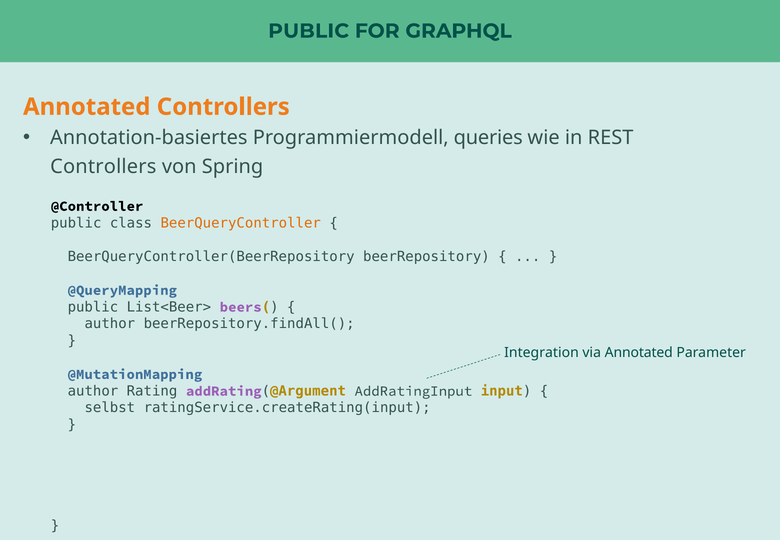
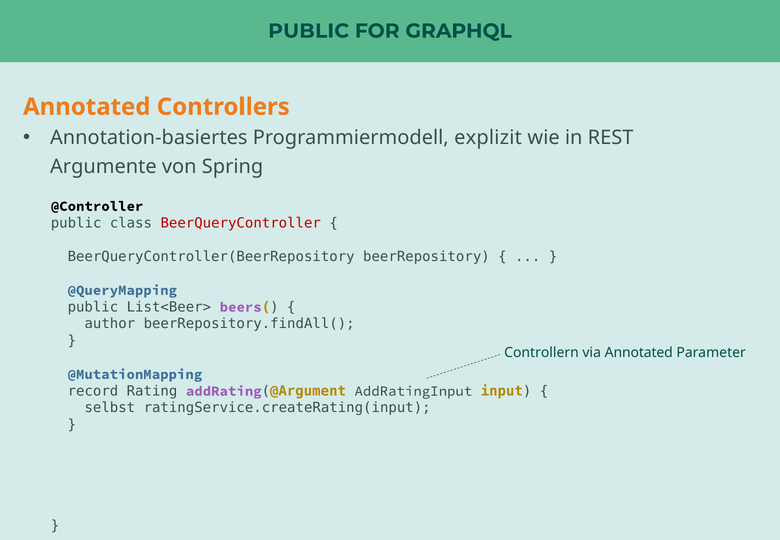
queries: queries -> explizit
Controllers at (103, 167): Controllers -> Argumente
BeerQueryController colour: orange -> red
Integration: Integration -> Controllern
author at (93, 391): author -> record
